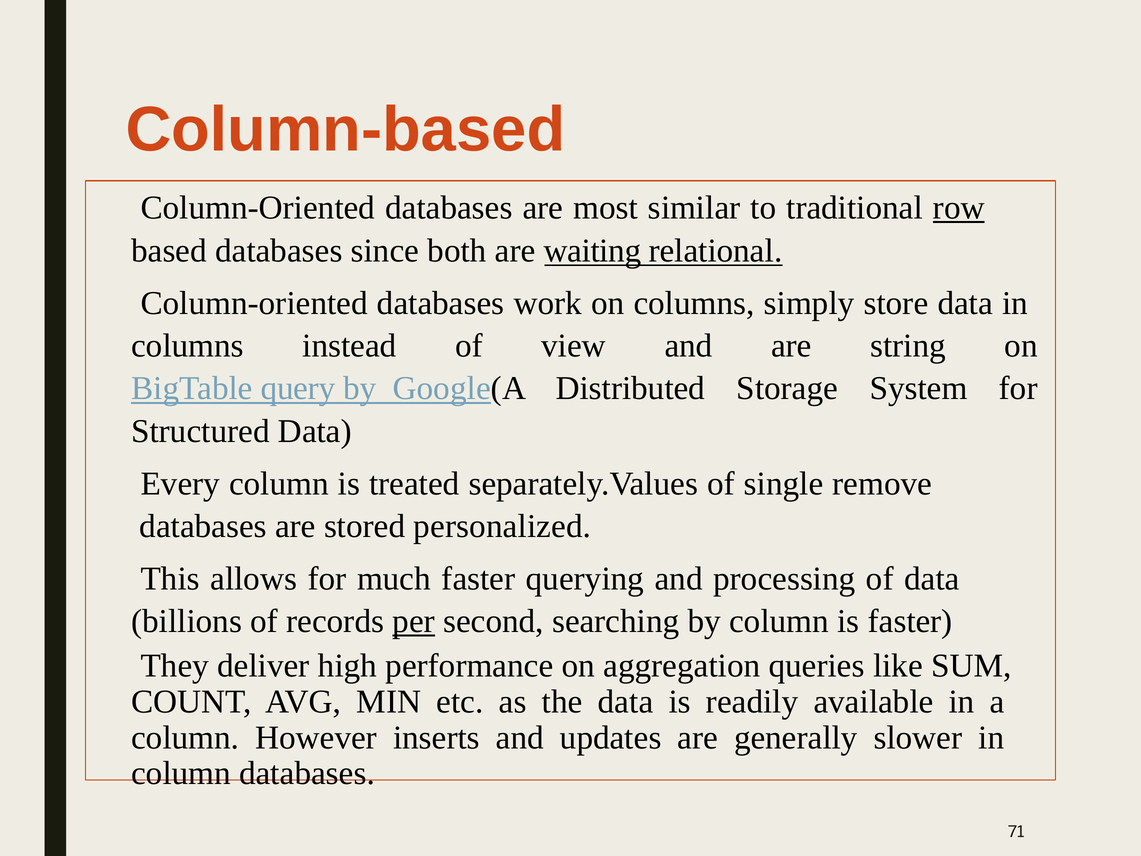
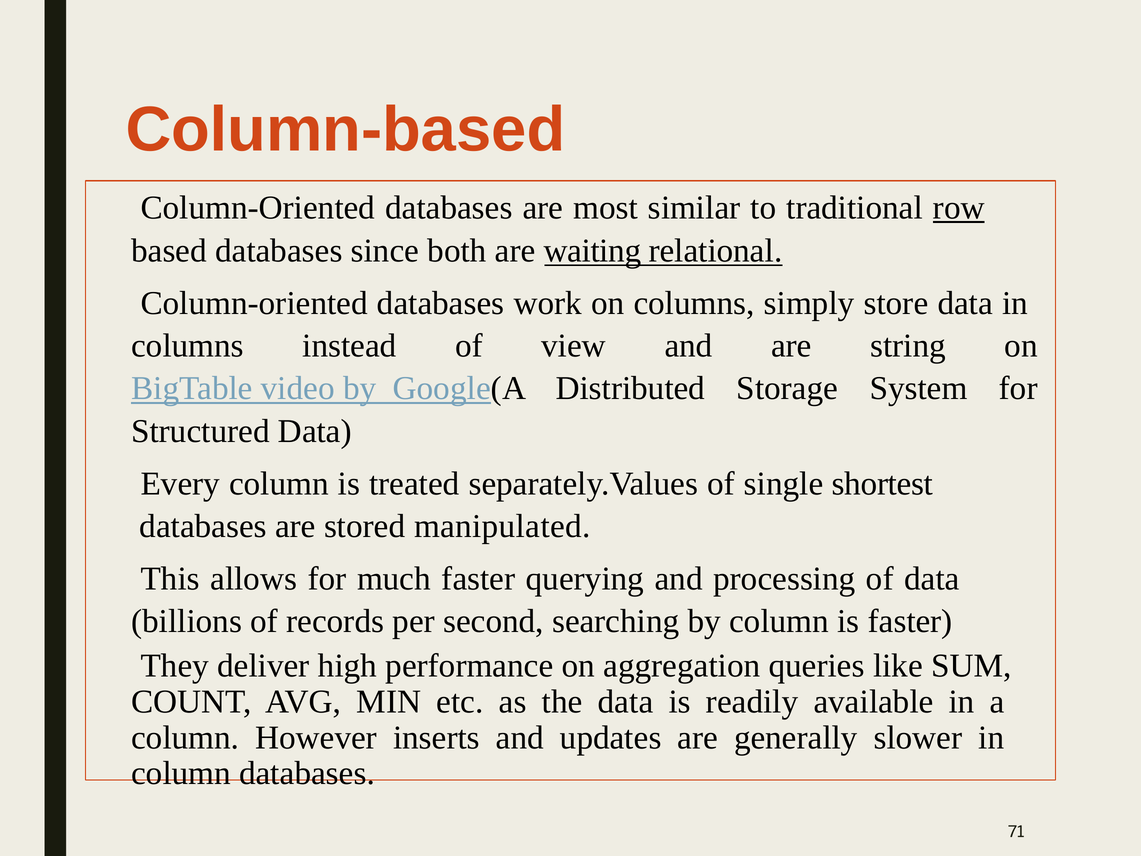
query: query -> video
remove: remove -> shortest
personalized: personalized -> manipulated
per underline: present -> none
